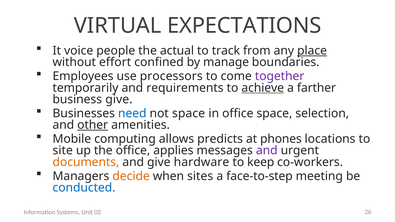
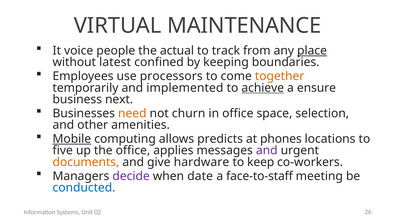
EXPECTATIONS: EXPECTATIONS -> MAINTENANCE
effort: effort -> latest
manage: manage -> keeping
together colour: purple -> orange
requirements: requirements -> implemented
farther: farther -> ensure
business give: give -> next
need colour: blue -> orange
not space: space -> churn
other underline: present -> none
Mobile underline: none -> present
site: site -> five
decide colour: orange -> purple
sites: sites -> date
face-to-step: face-to-step -> face-to-staff
